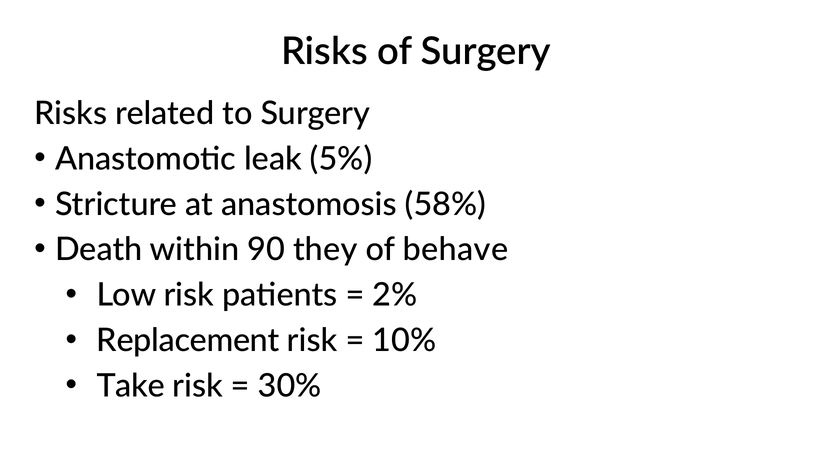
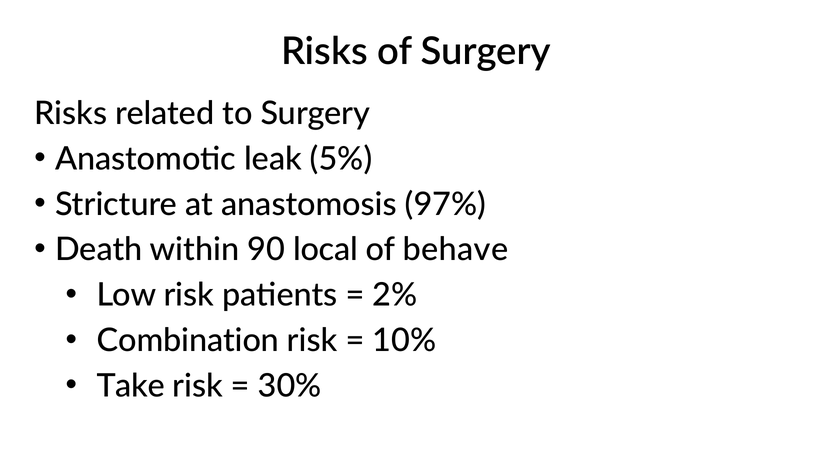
58%: 58% -> 97%
they: they -> local
Replacement: Replacement -> Combination
